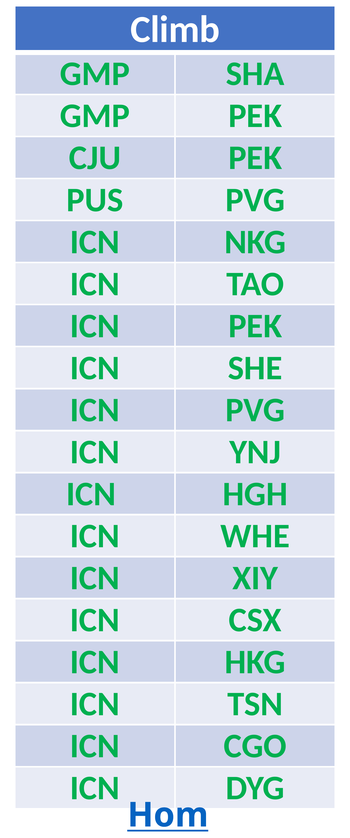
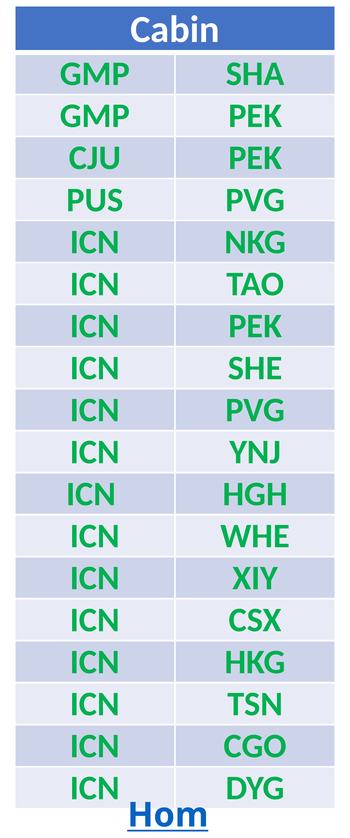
Climb: Climb -> Cabin
